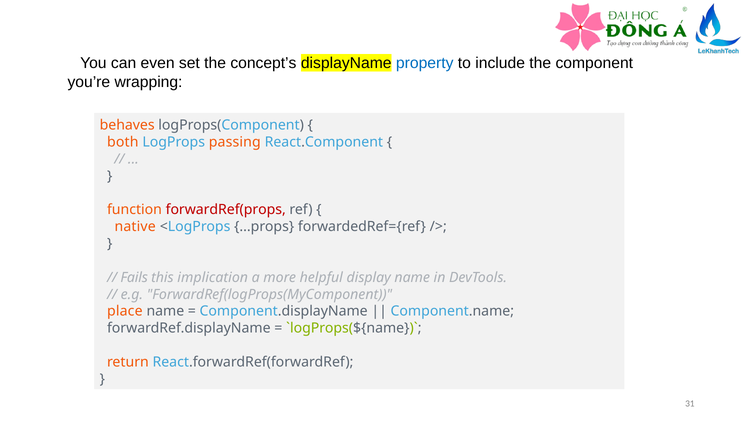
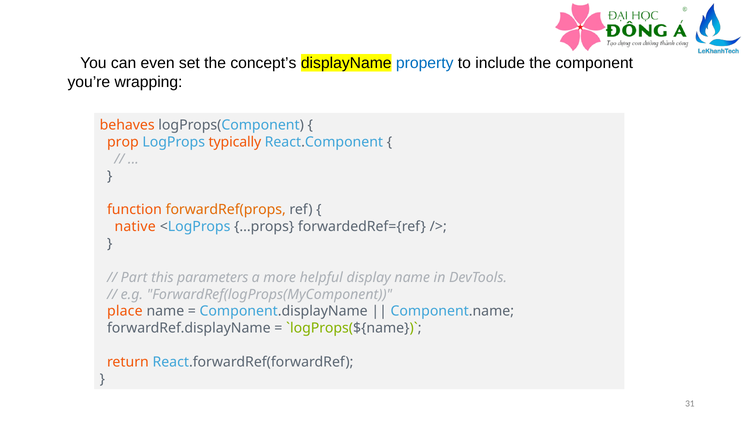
both: both -> prop
passing: passing -> typically
forwardRef(props colour: red -> orange
Fails: Fails -> Part
implication: implication -> parameters
